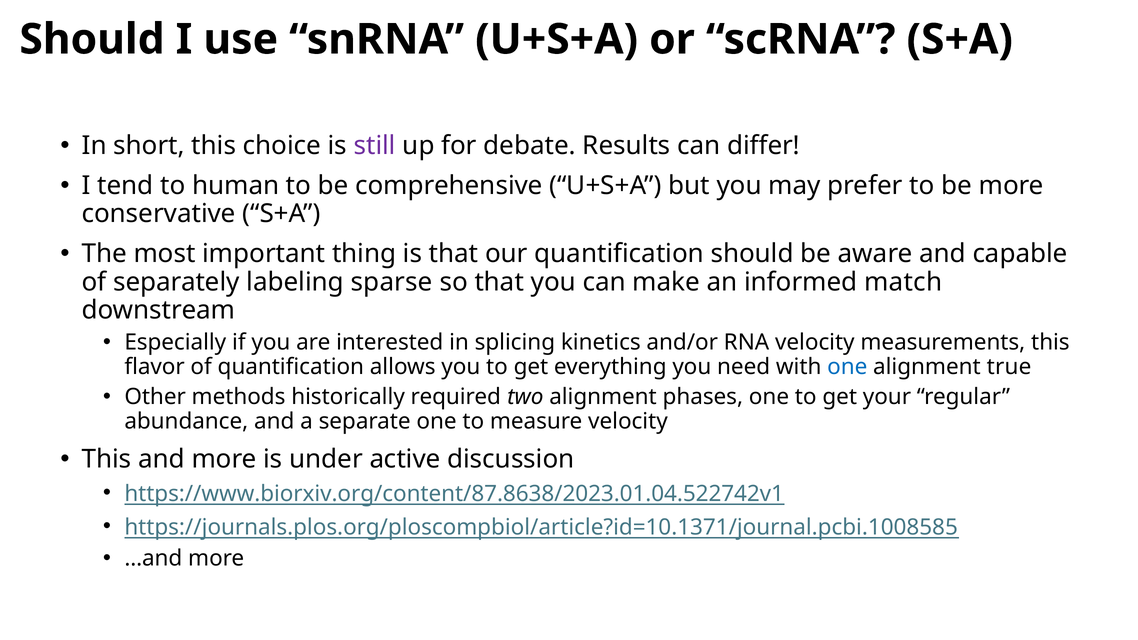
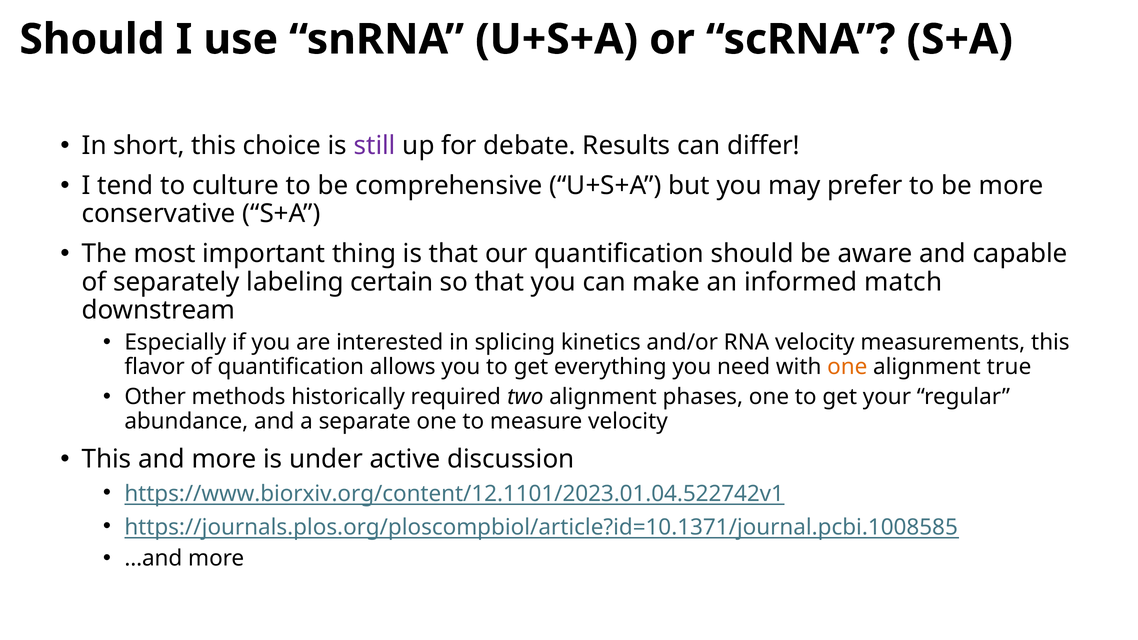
human: human -> culture
sparse: sparse -> certain
one at (847, 367) colour: blue -> orange
https://www.biorxiv.org/content/87.8638/2023.01.04.522742v1: https://www.biorxiv.org/content/87.8638/2023.01.04.522742v1 -> https://www.biorxiv.org/content/12.1101/2023.01.04.522742v1
